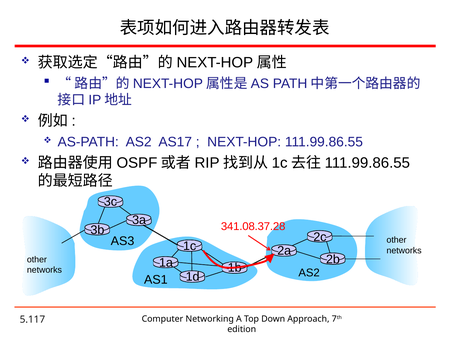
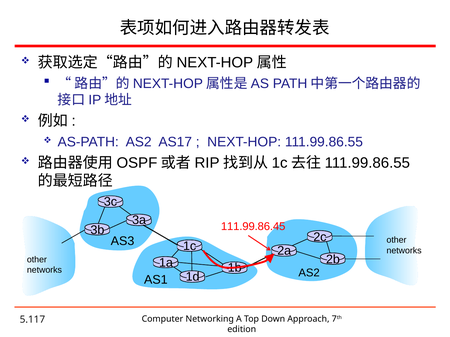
341.08.37.28: 341.08.37.28 -> 111.99.86.45
